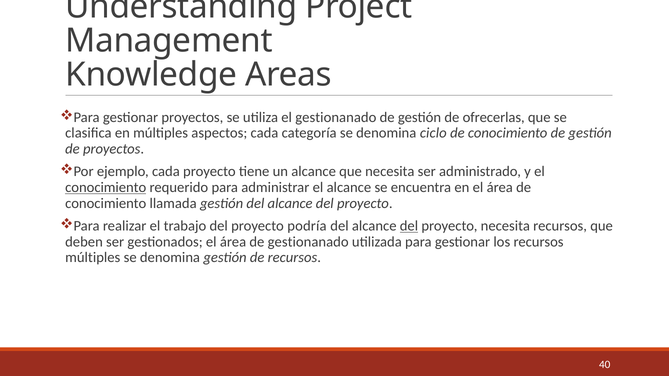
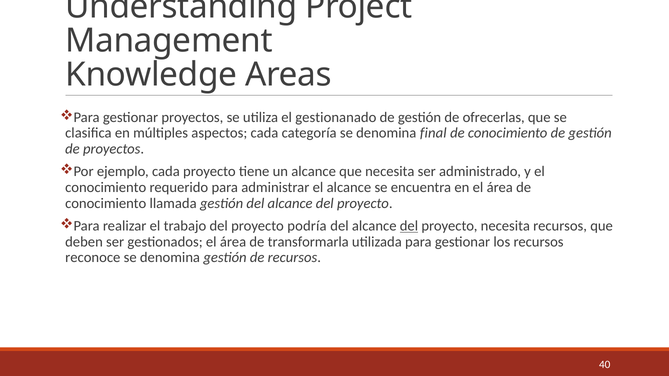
ciclo: ciclo -> final
conocimiento at (106, 188) underline: present -> none
de gestionanado: gestionanado -> transformarla
múltiples at (93, 258): múltiples -> reconoce
